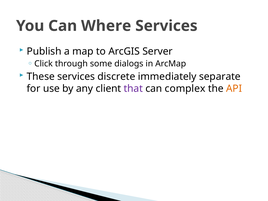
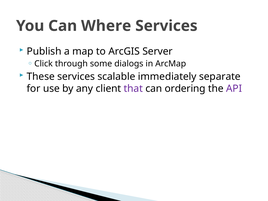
discrete: discrete -> scalable
complex: complex -> ordering
API colour: orange -> purple
